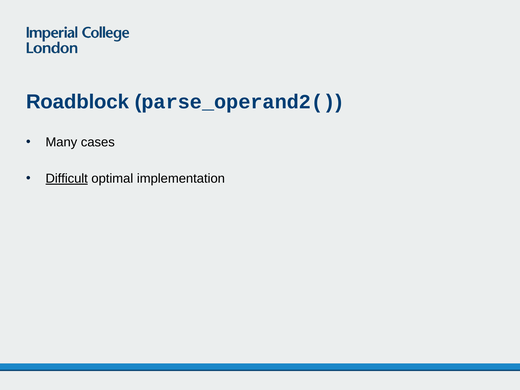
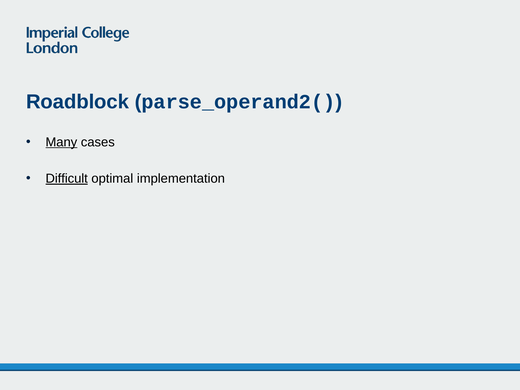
Many underline: none -> present
